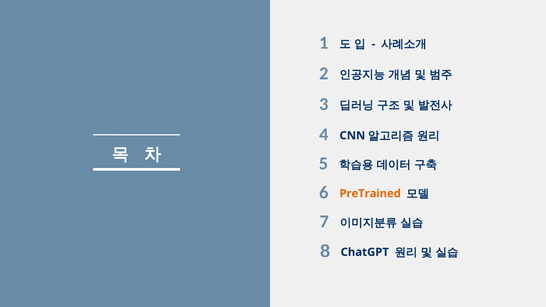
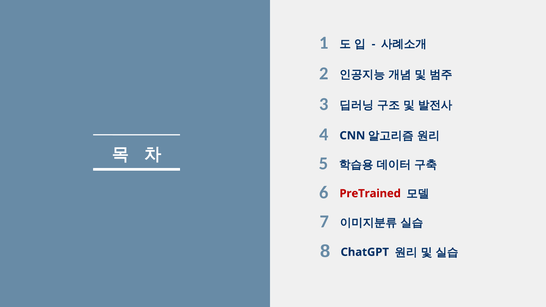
PreTrained colour: orange -> red
